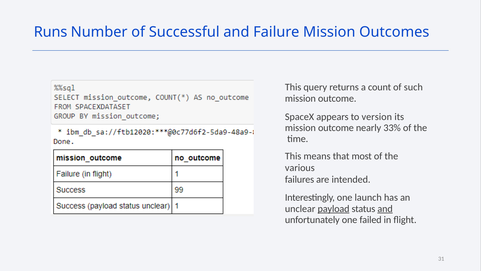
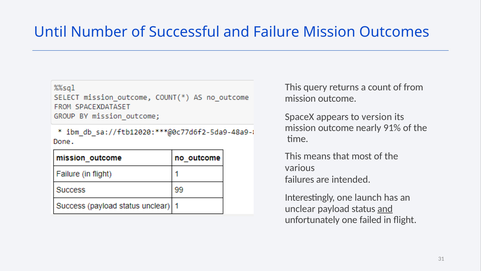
Runs: Runs -> Until
such: such -> from
33%: 33% -> 91%
payload underline: present -> none
